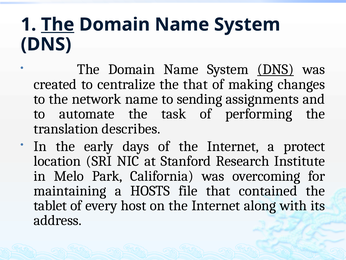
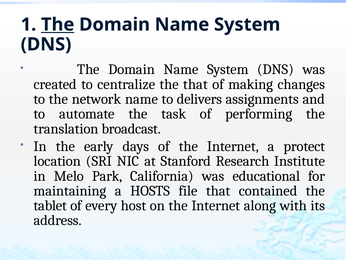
DNS at (275, 69) underline: present -> none
sending: sending -> delivers
describes: describes -> broadcast
overcoming: overcoming -> educational
